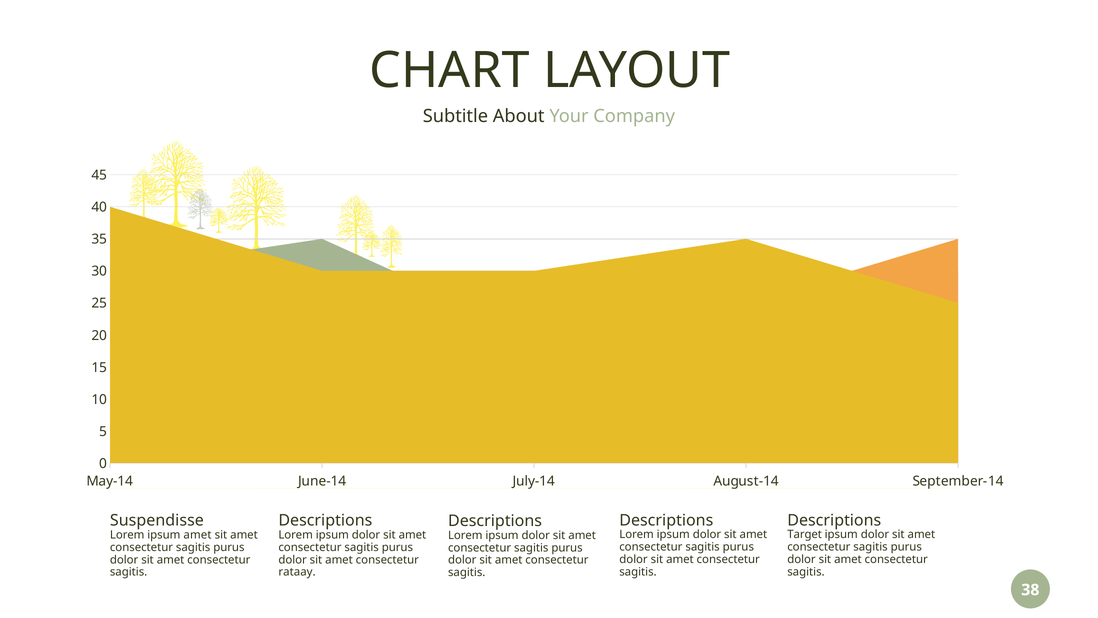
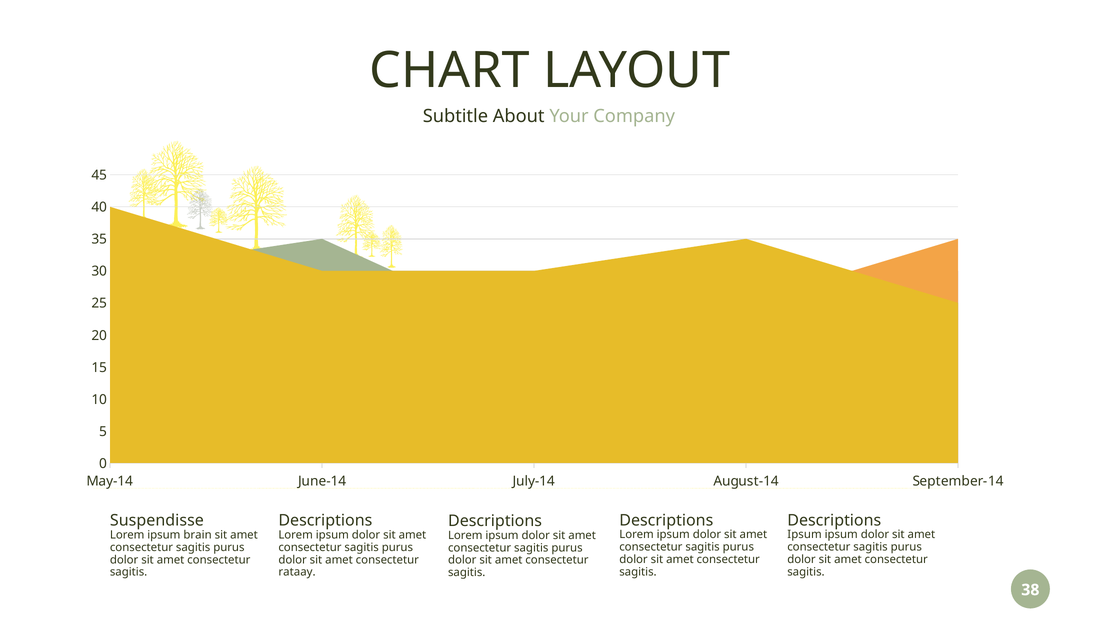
Target at (805, 534): Target -> Ipsum
ipsum amet: amet -> brain
